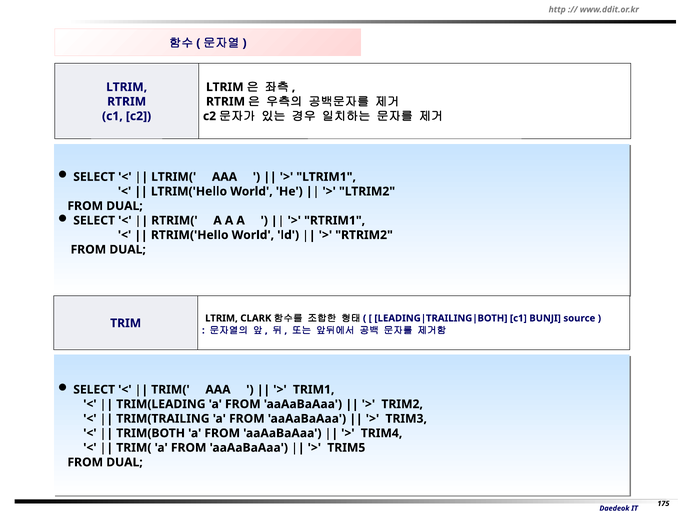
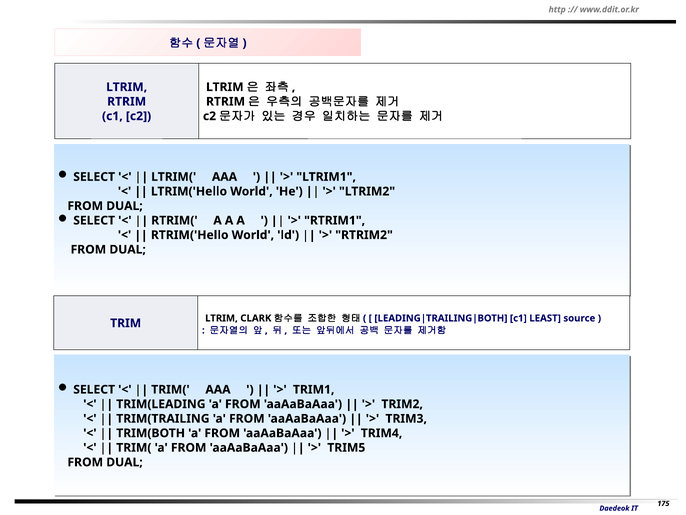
BUNJI: BUNJI -> LEAST
